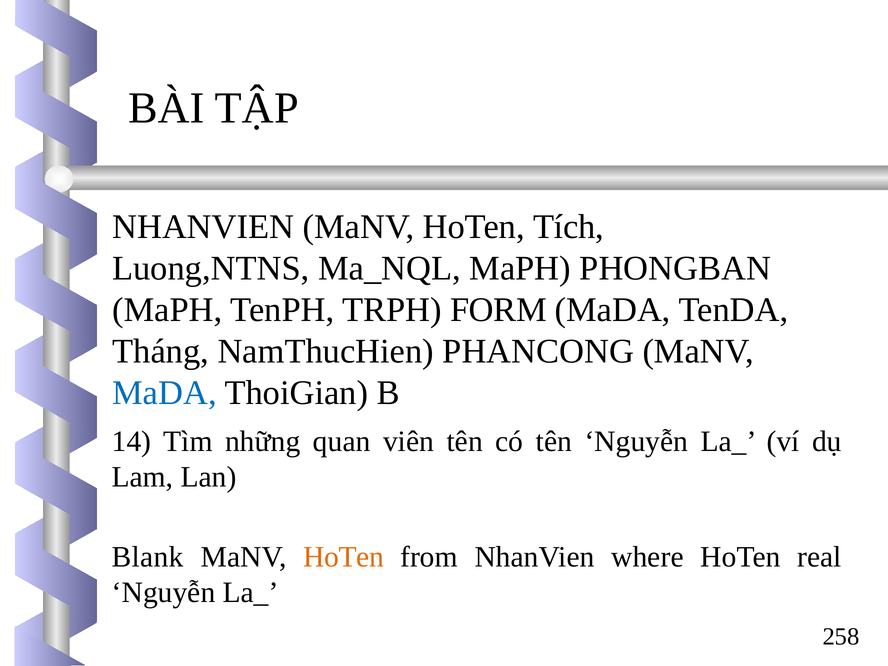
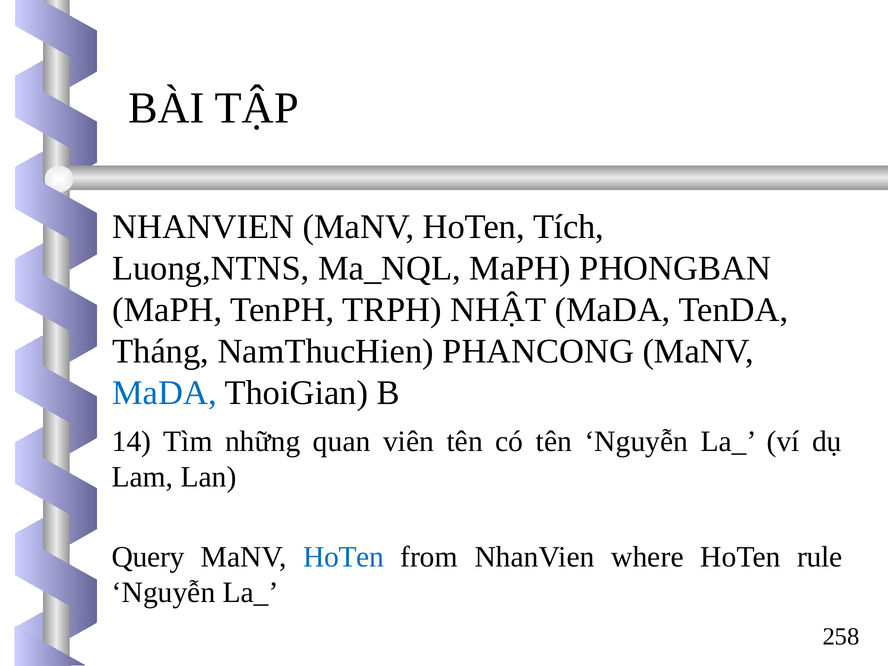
FORM: FORM -> NHẬT
Blank: Blank -> Query
HoTen at (344, 557) colour: orange -> blue
real: real -> rule
